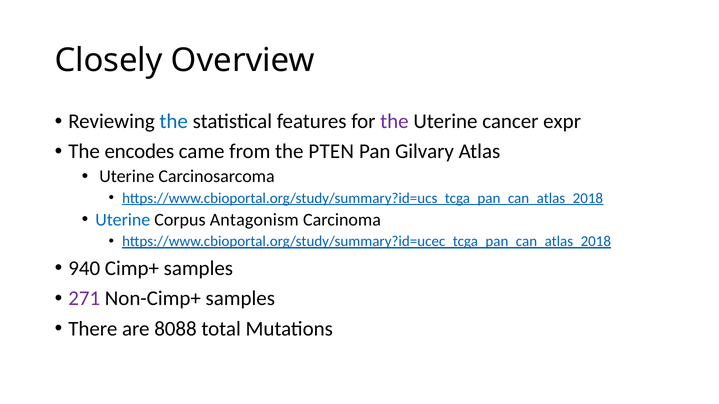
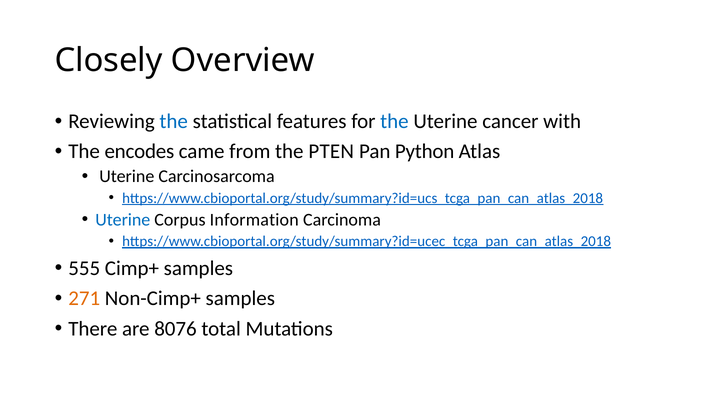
the at (394, 122) colour: purple -> blue
expr: expr -> with
Gilvary: Gilvary -> Python
Antagonism: Antagonism -> Information
940: 940 -> 555
271 colour: purple -> orange
8088: 8088 -> 8076
